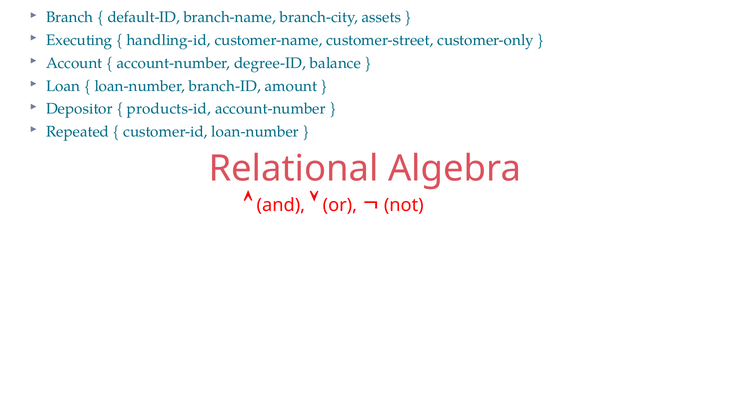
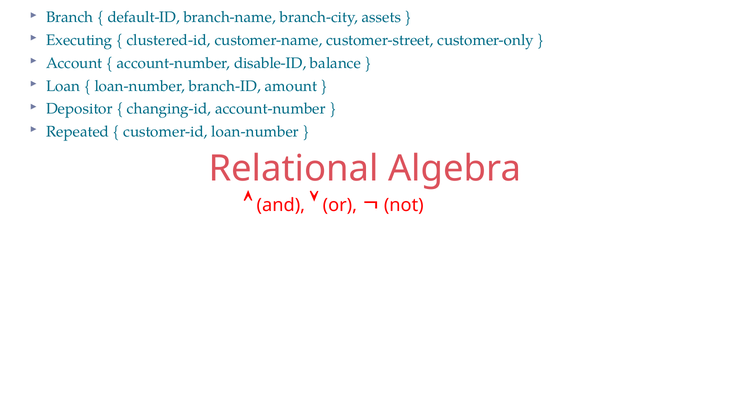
handling-id: handling-id -> clustered-id
degree-ID: degree-ID -> disable-ID
products-id: products-id -> changing-id
